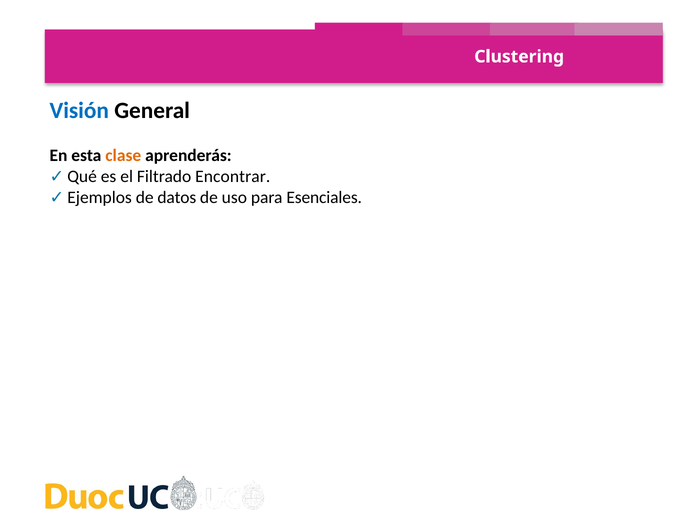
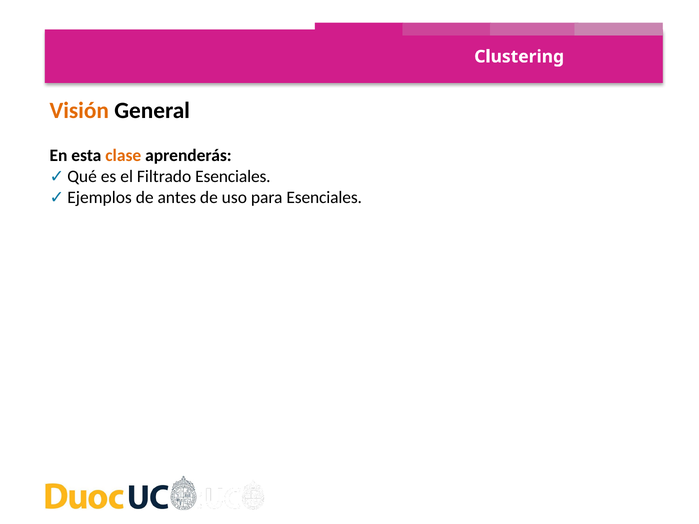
Visión colour: blue -> orange
Filtrado Encontrar: Encontrar -> Esenciales
datos: datos -> antes
